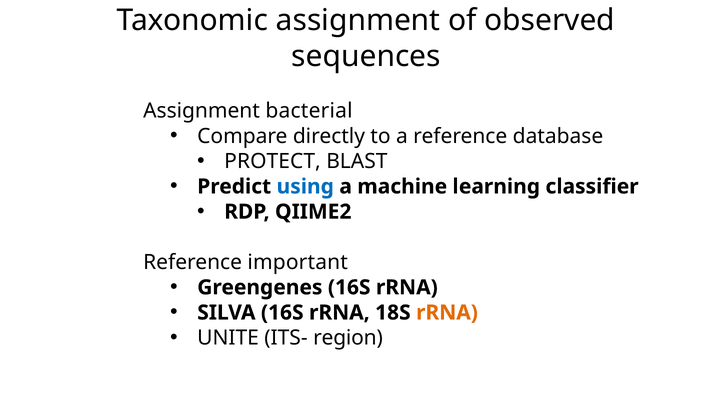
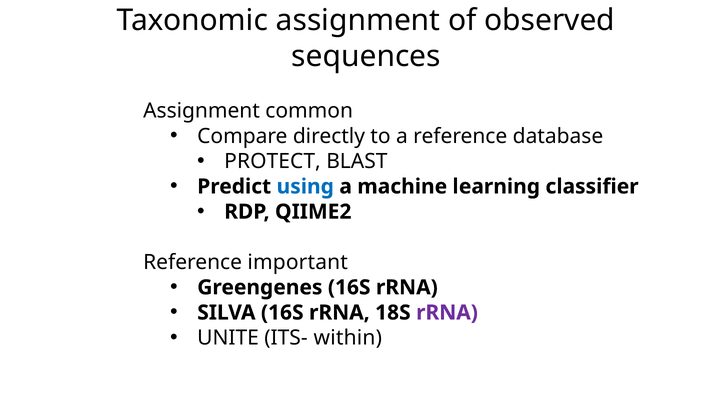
bacterial: bacterial -> common
rRNA at (447, 313) colour: orange -> purple
region: region -> within
